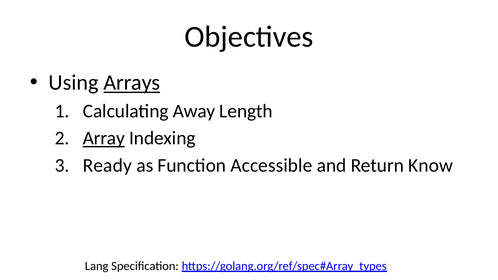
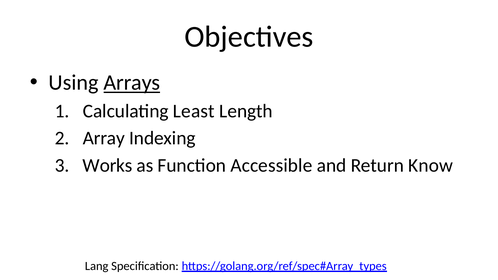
Away: Away -> Least
Array underline: present -> none
Ready: Ready -> Works
